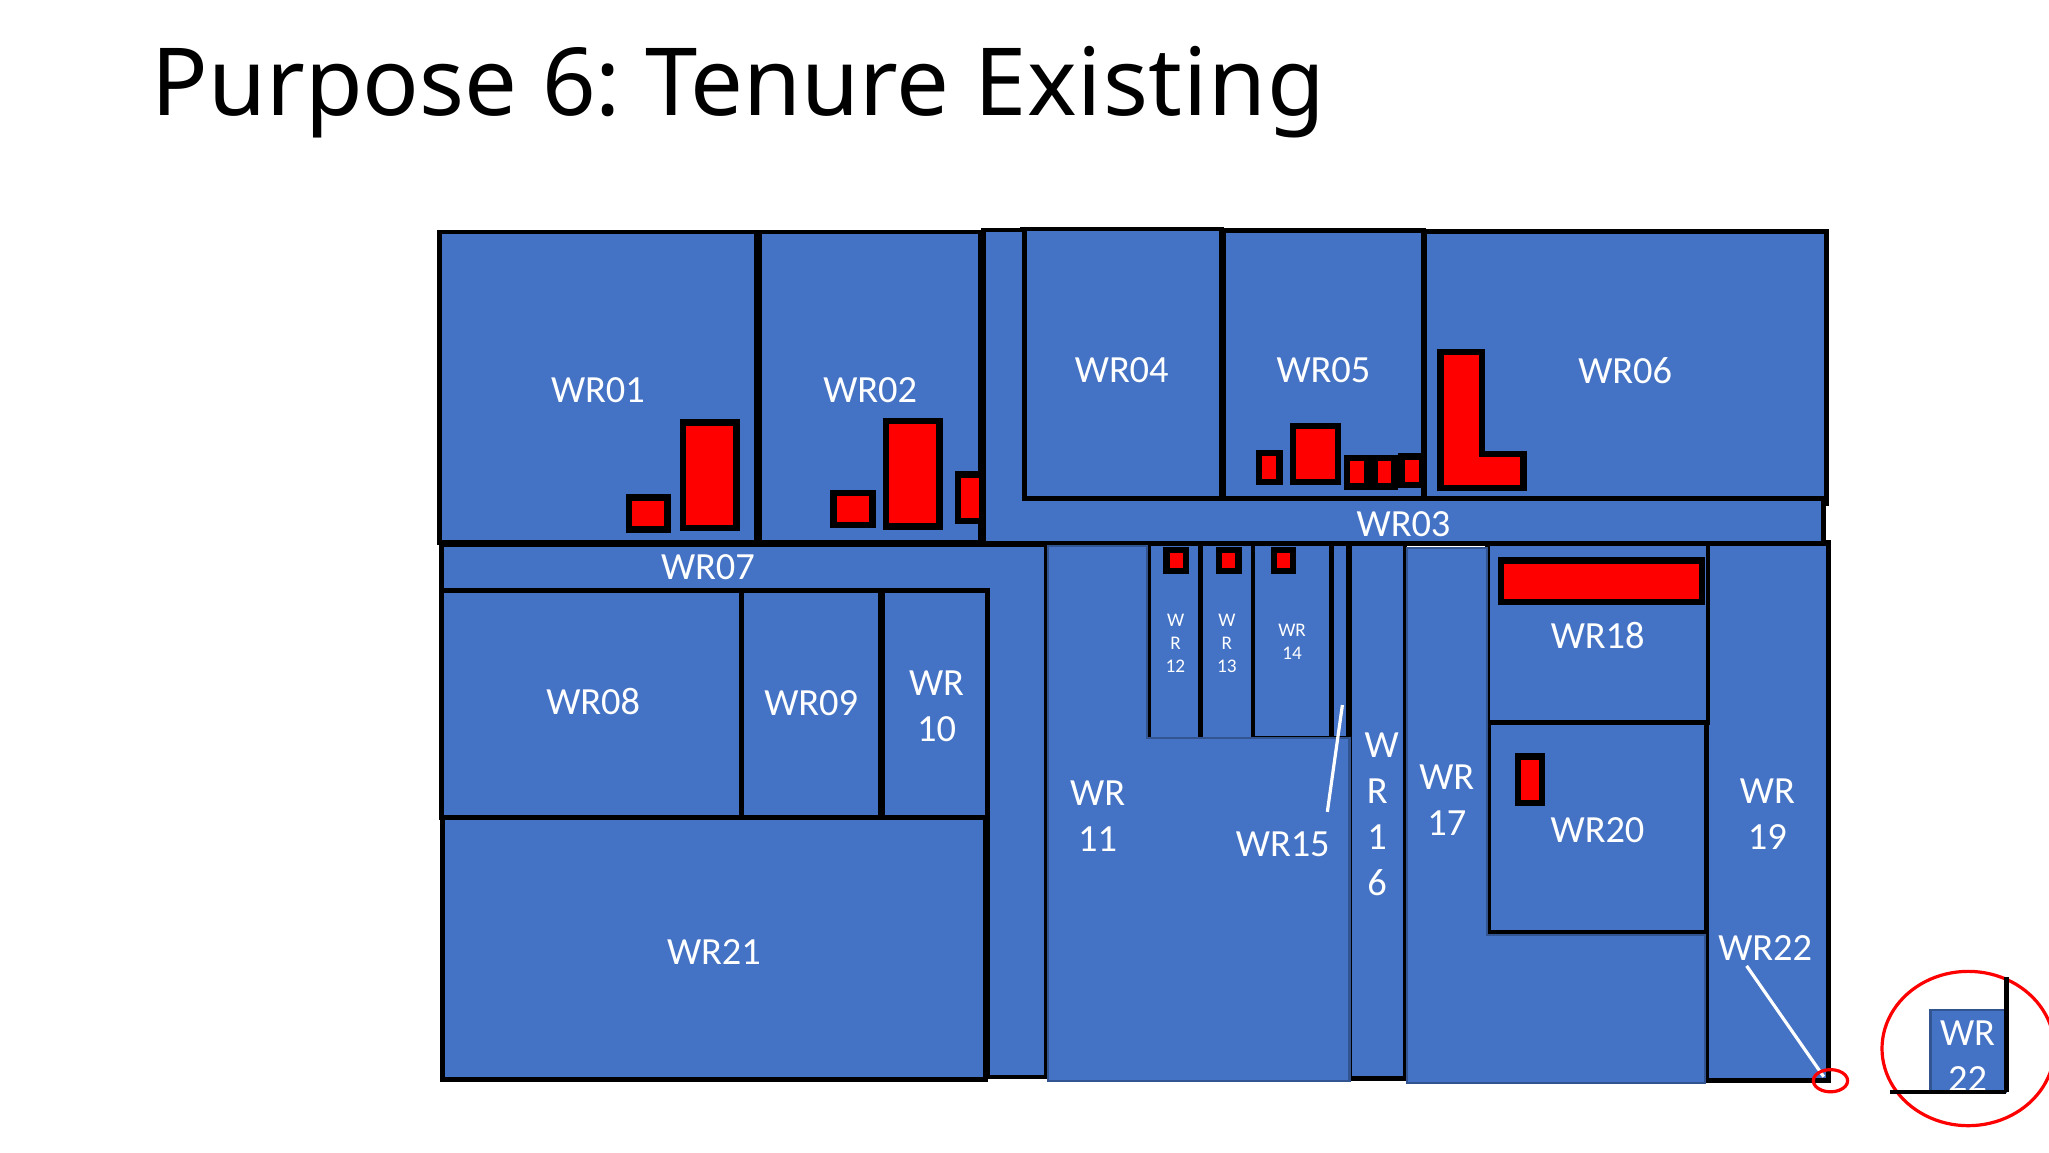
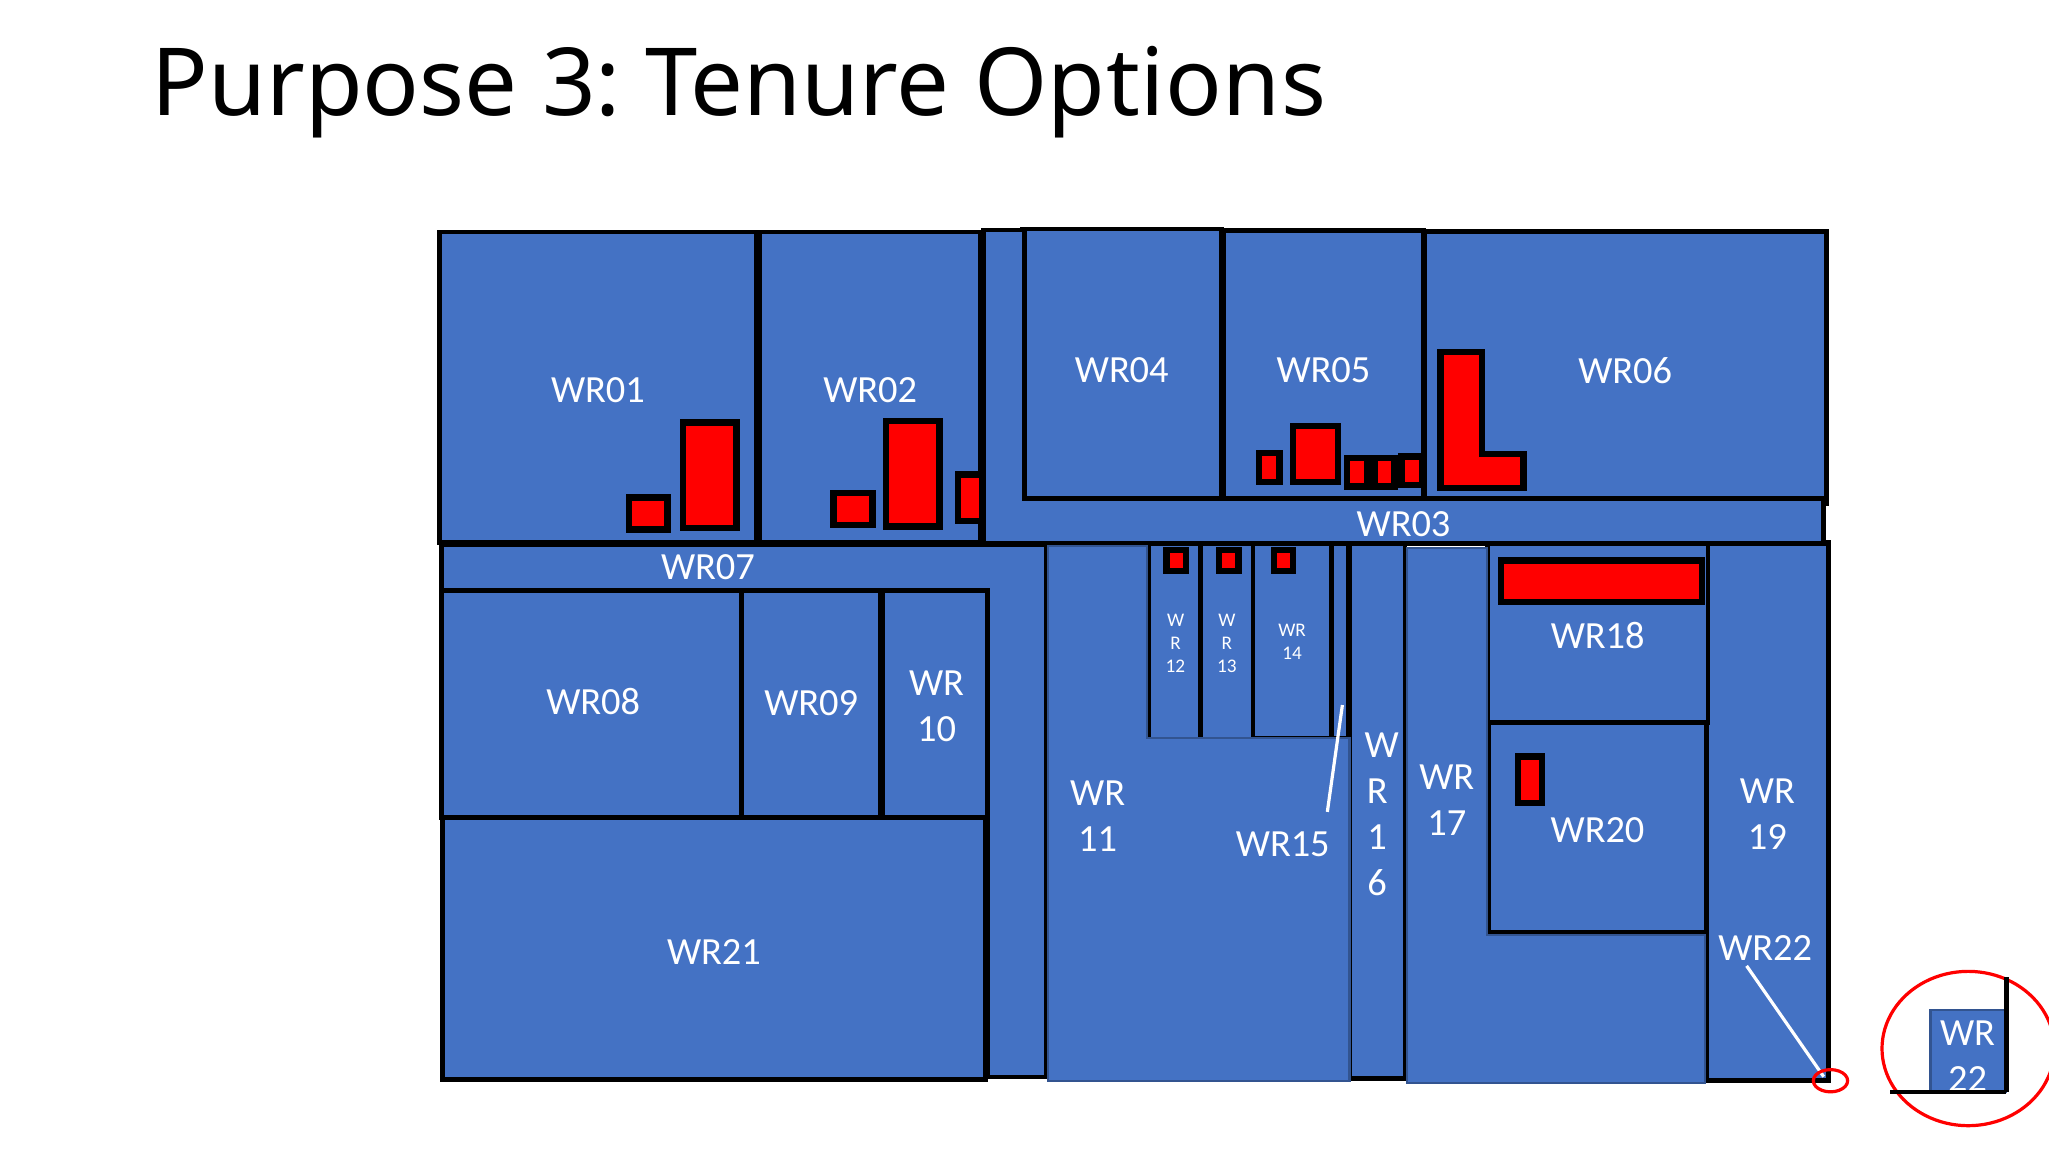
Purpose 6: 6 -> 3
Existing: Existing -> Options
